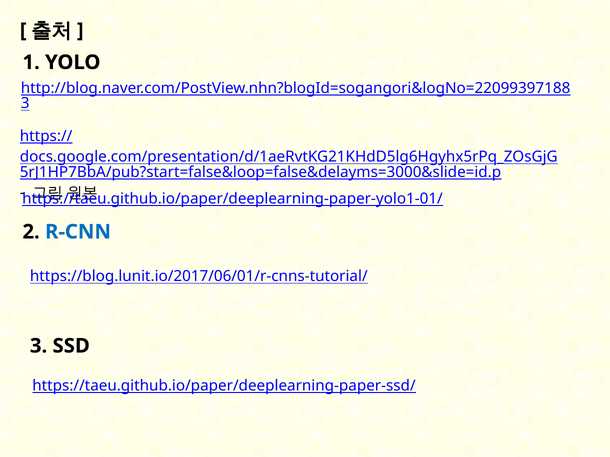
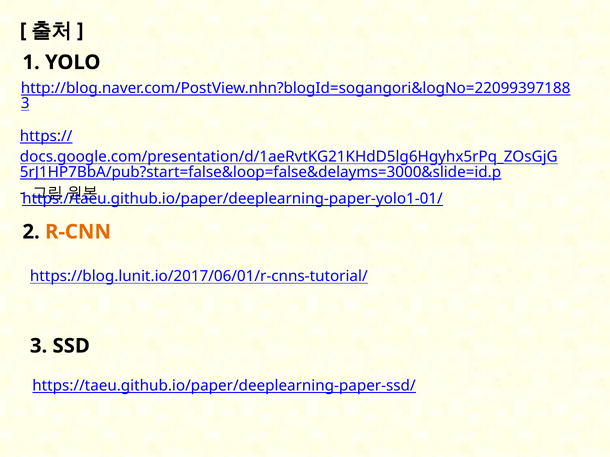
R-CNN colour: blue -> orange
